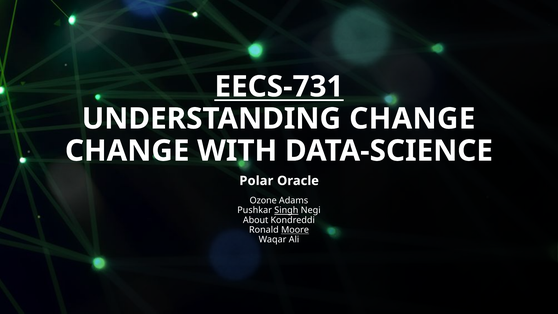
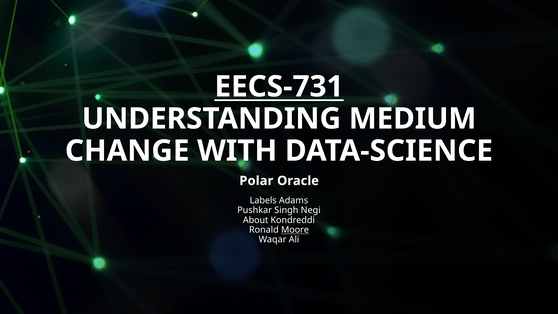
UNDERSTANDING CHANGE: CHANGE -> MEDIUM
Ozone: Ozone -> Labels
Singh underline: present -> none
